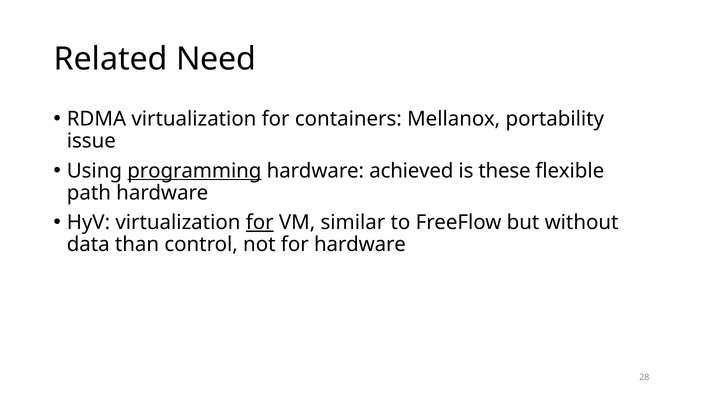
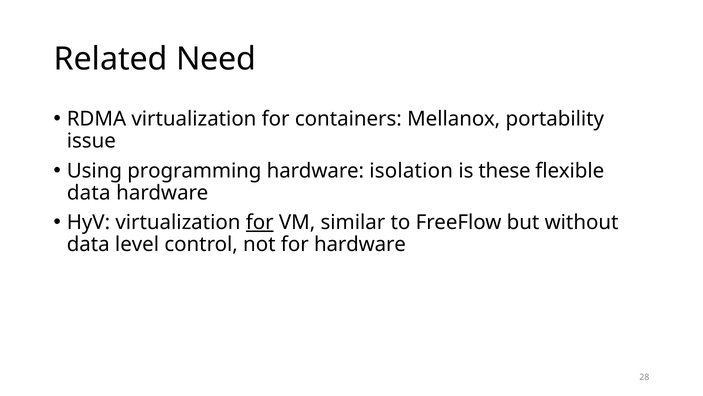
programming underline: present -> none
achieved: achieved -> isolation
path at (89, 193): path -> data
than: than -> level
